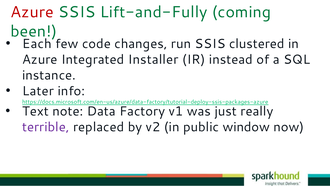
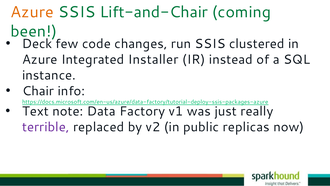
Azure at (32, 12) colour: red -> orange
Lift-and-Fully: Lift-and-Fully -> Lift-and-Chair
Each: Each -> Deck
Later: Later -> Chair
window: window -> replicas
